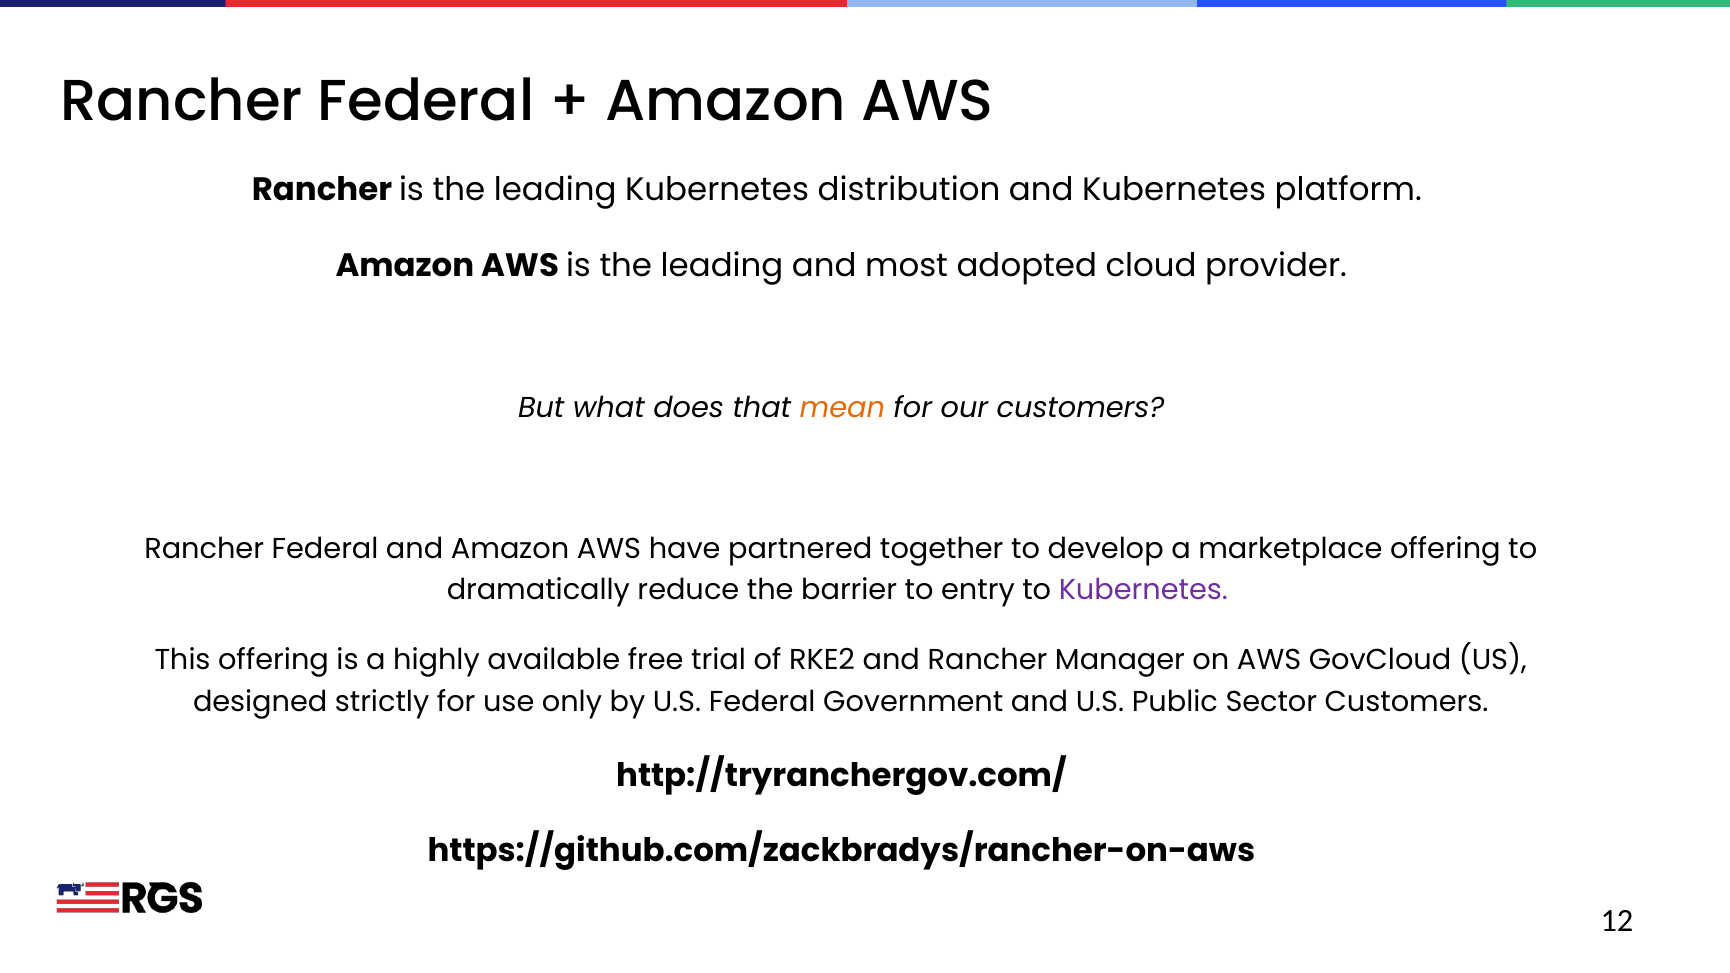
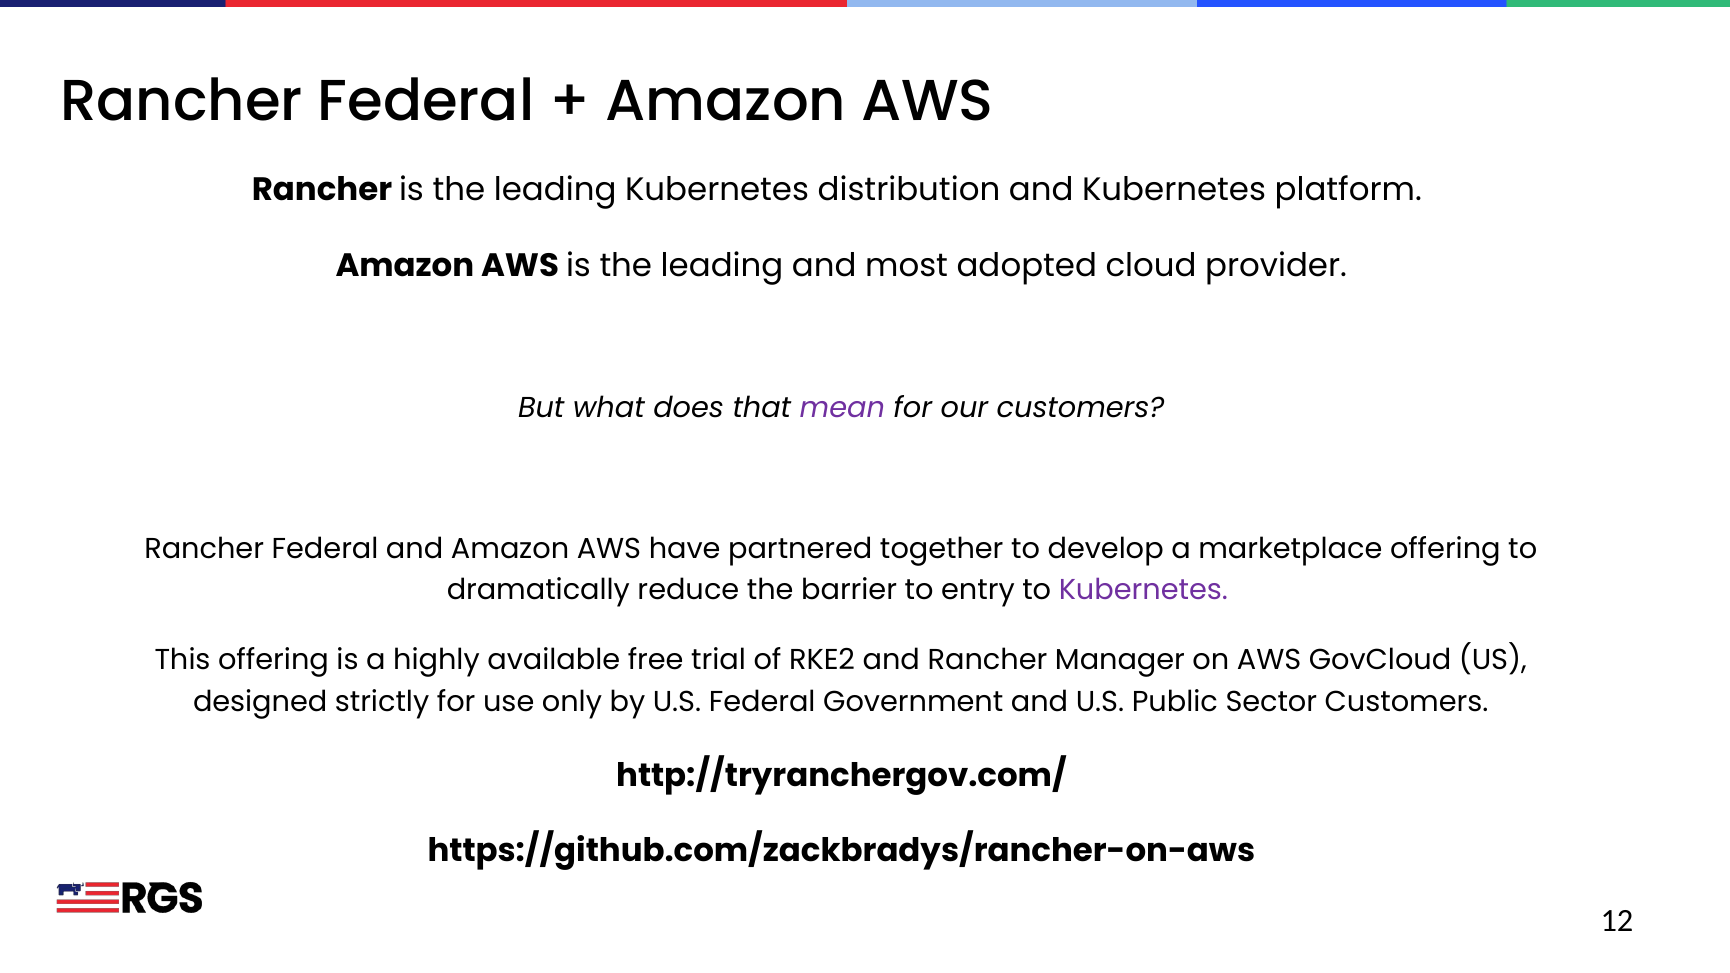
mean colour: orange -> purple
